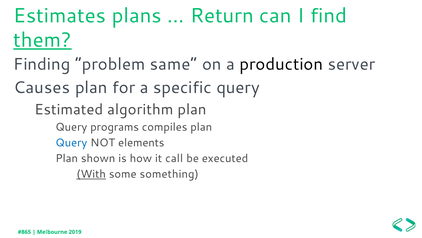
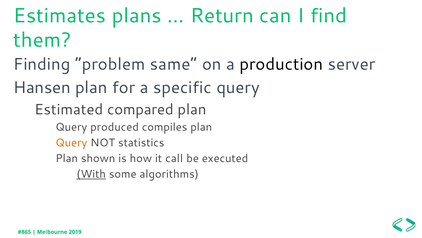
them underline: present -> none
Causes: Causes -> Hansen
algorithm: algorithm -> compared
programs: programs -> produced
Query at (71, 142) colour: blue -> orange
elements: elements -> statistics
something: something -> algorithms
